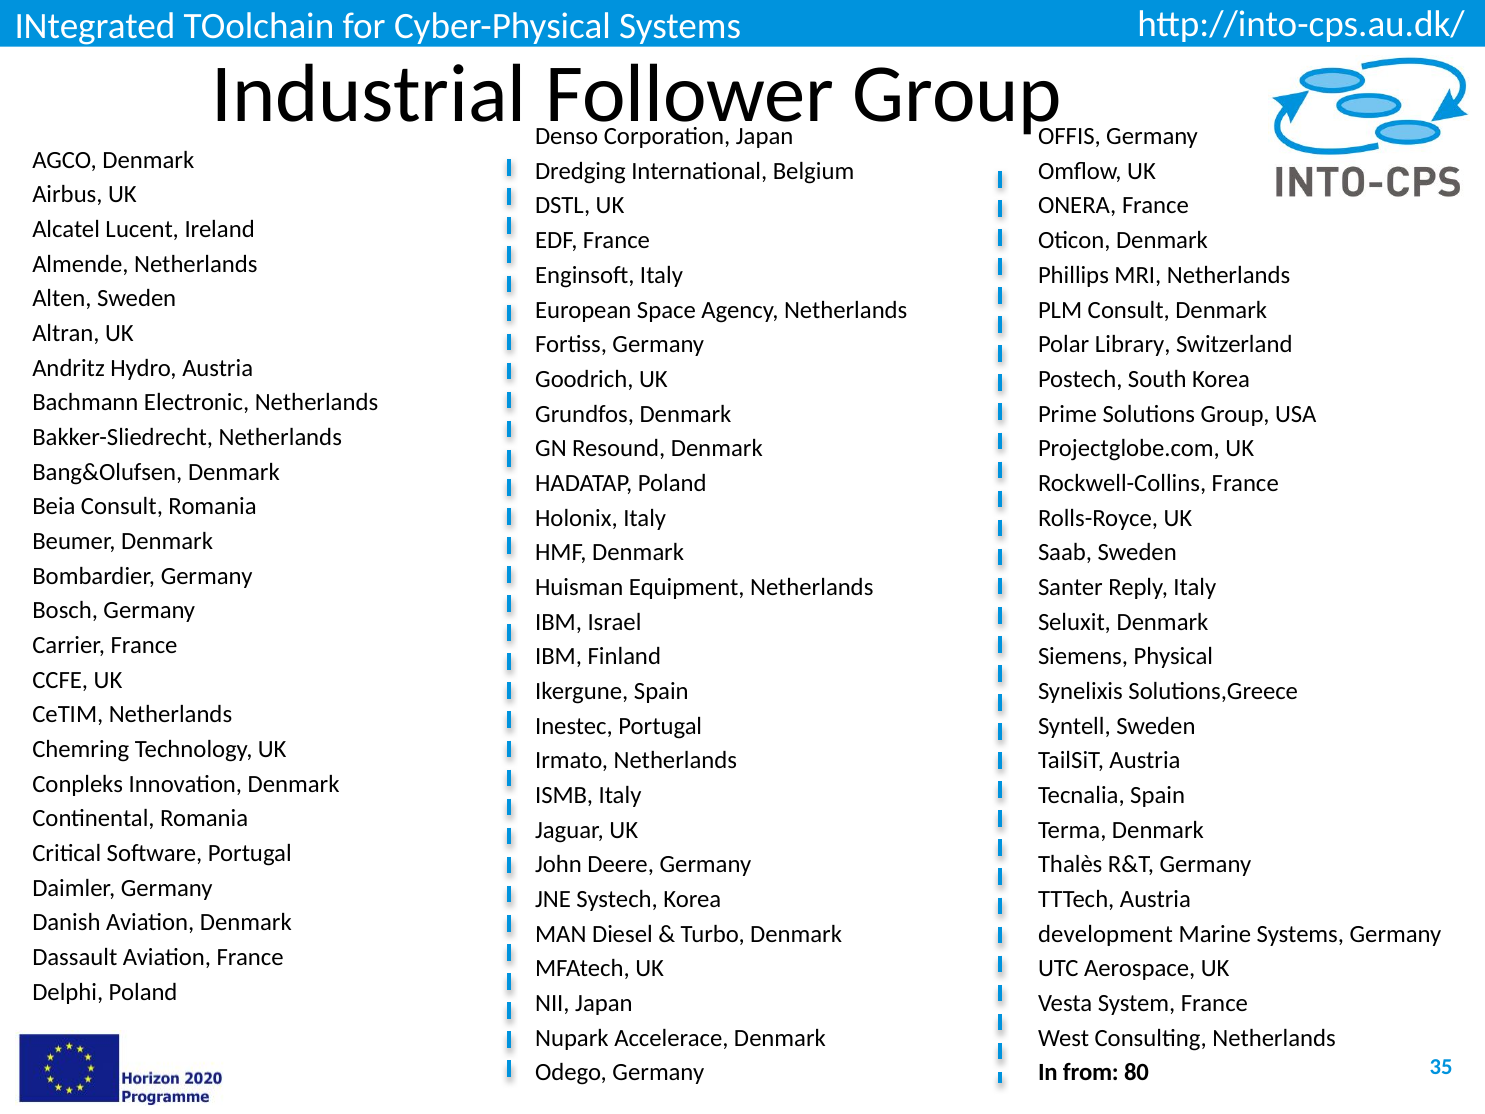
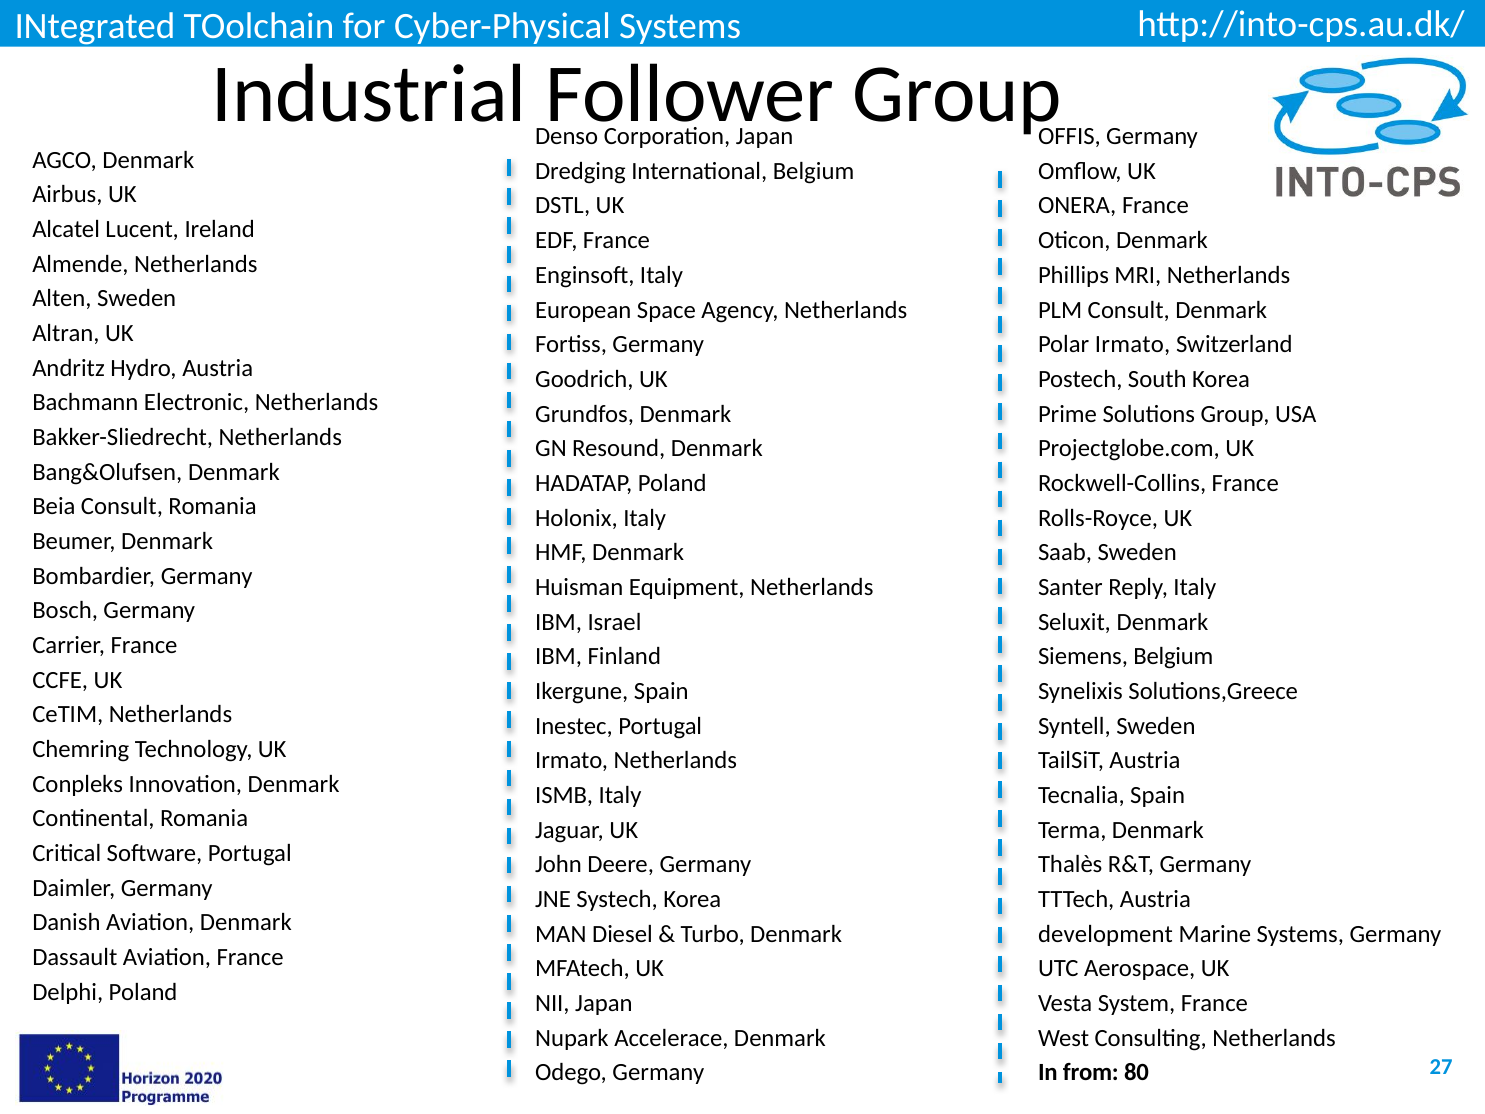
Polar Library: Library -> Irmato
Siemens Physical: Physical -> Belgium
35: 35 -> 27
